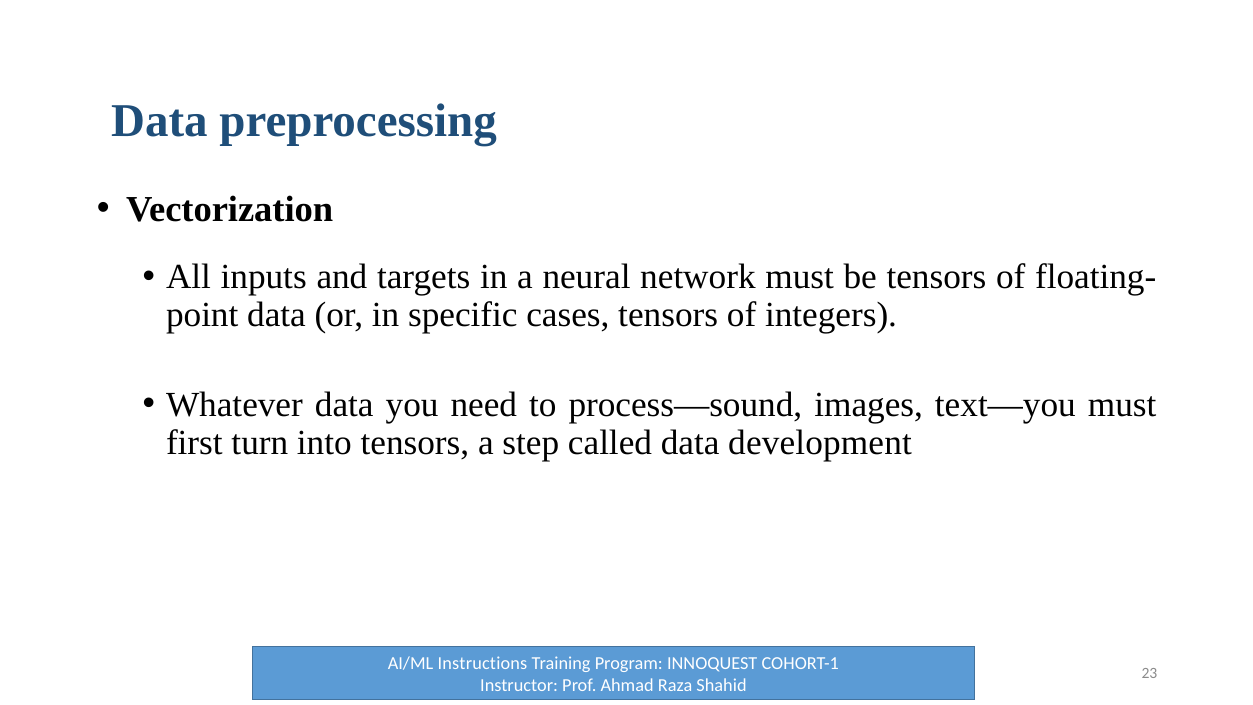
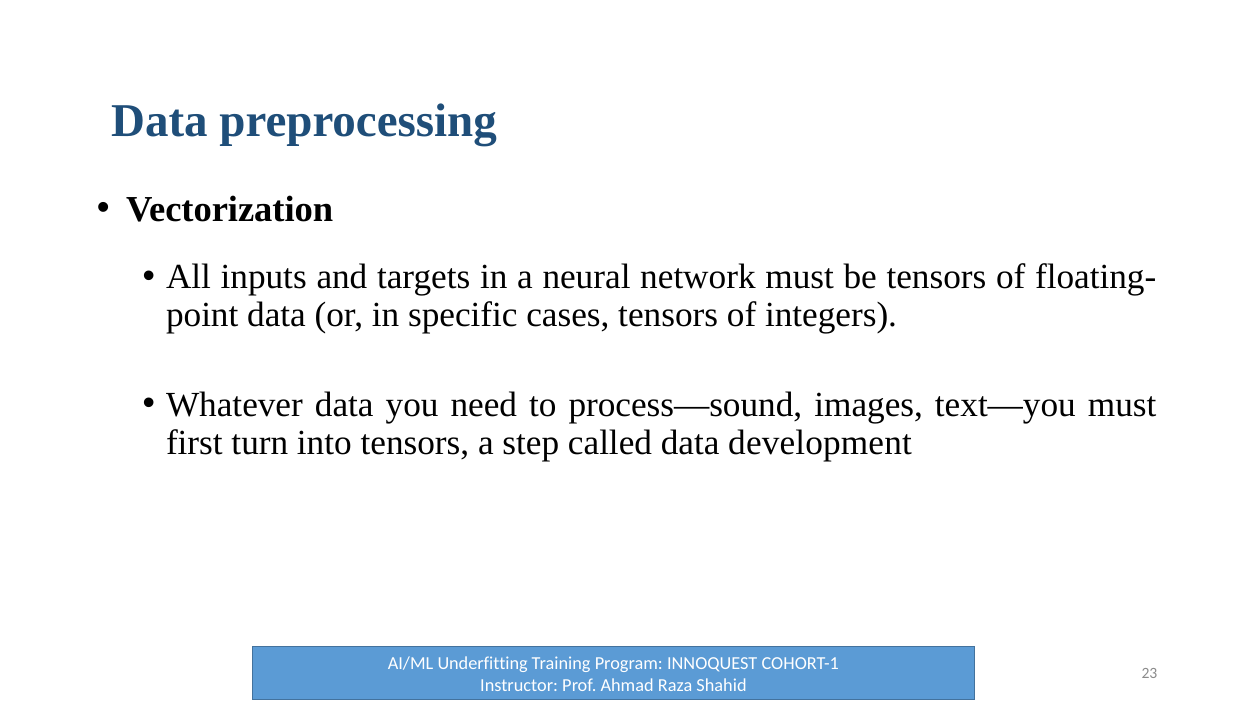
Instructions: Instructions -> Underfitting
